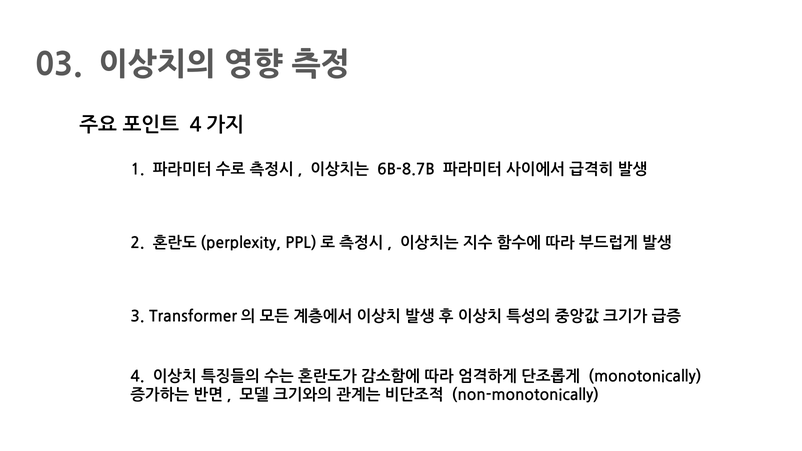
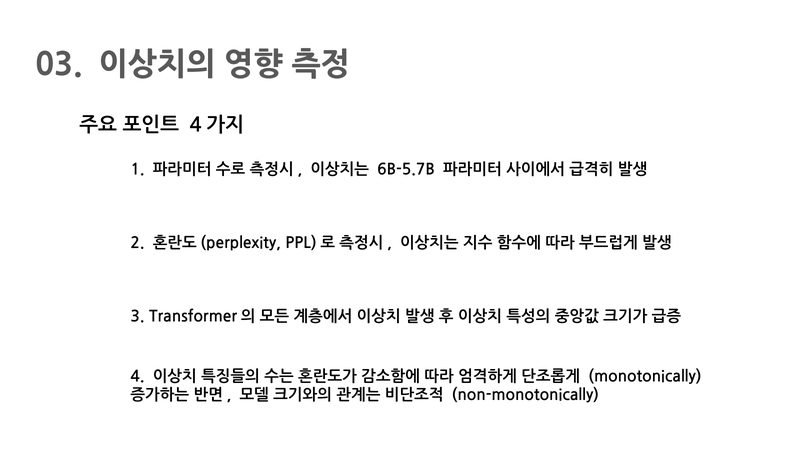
6B-8.7B: 6B-8.7B -> 6B-5.7B
